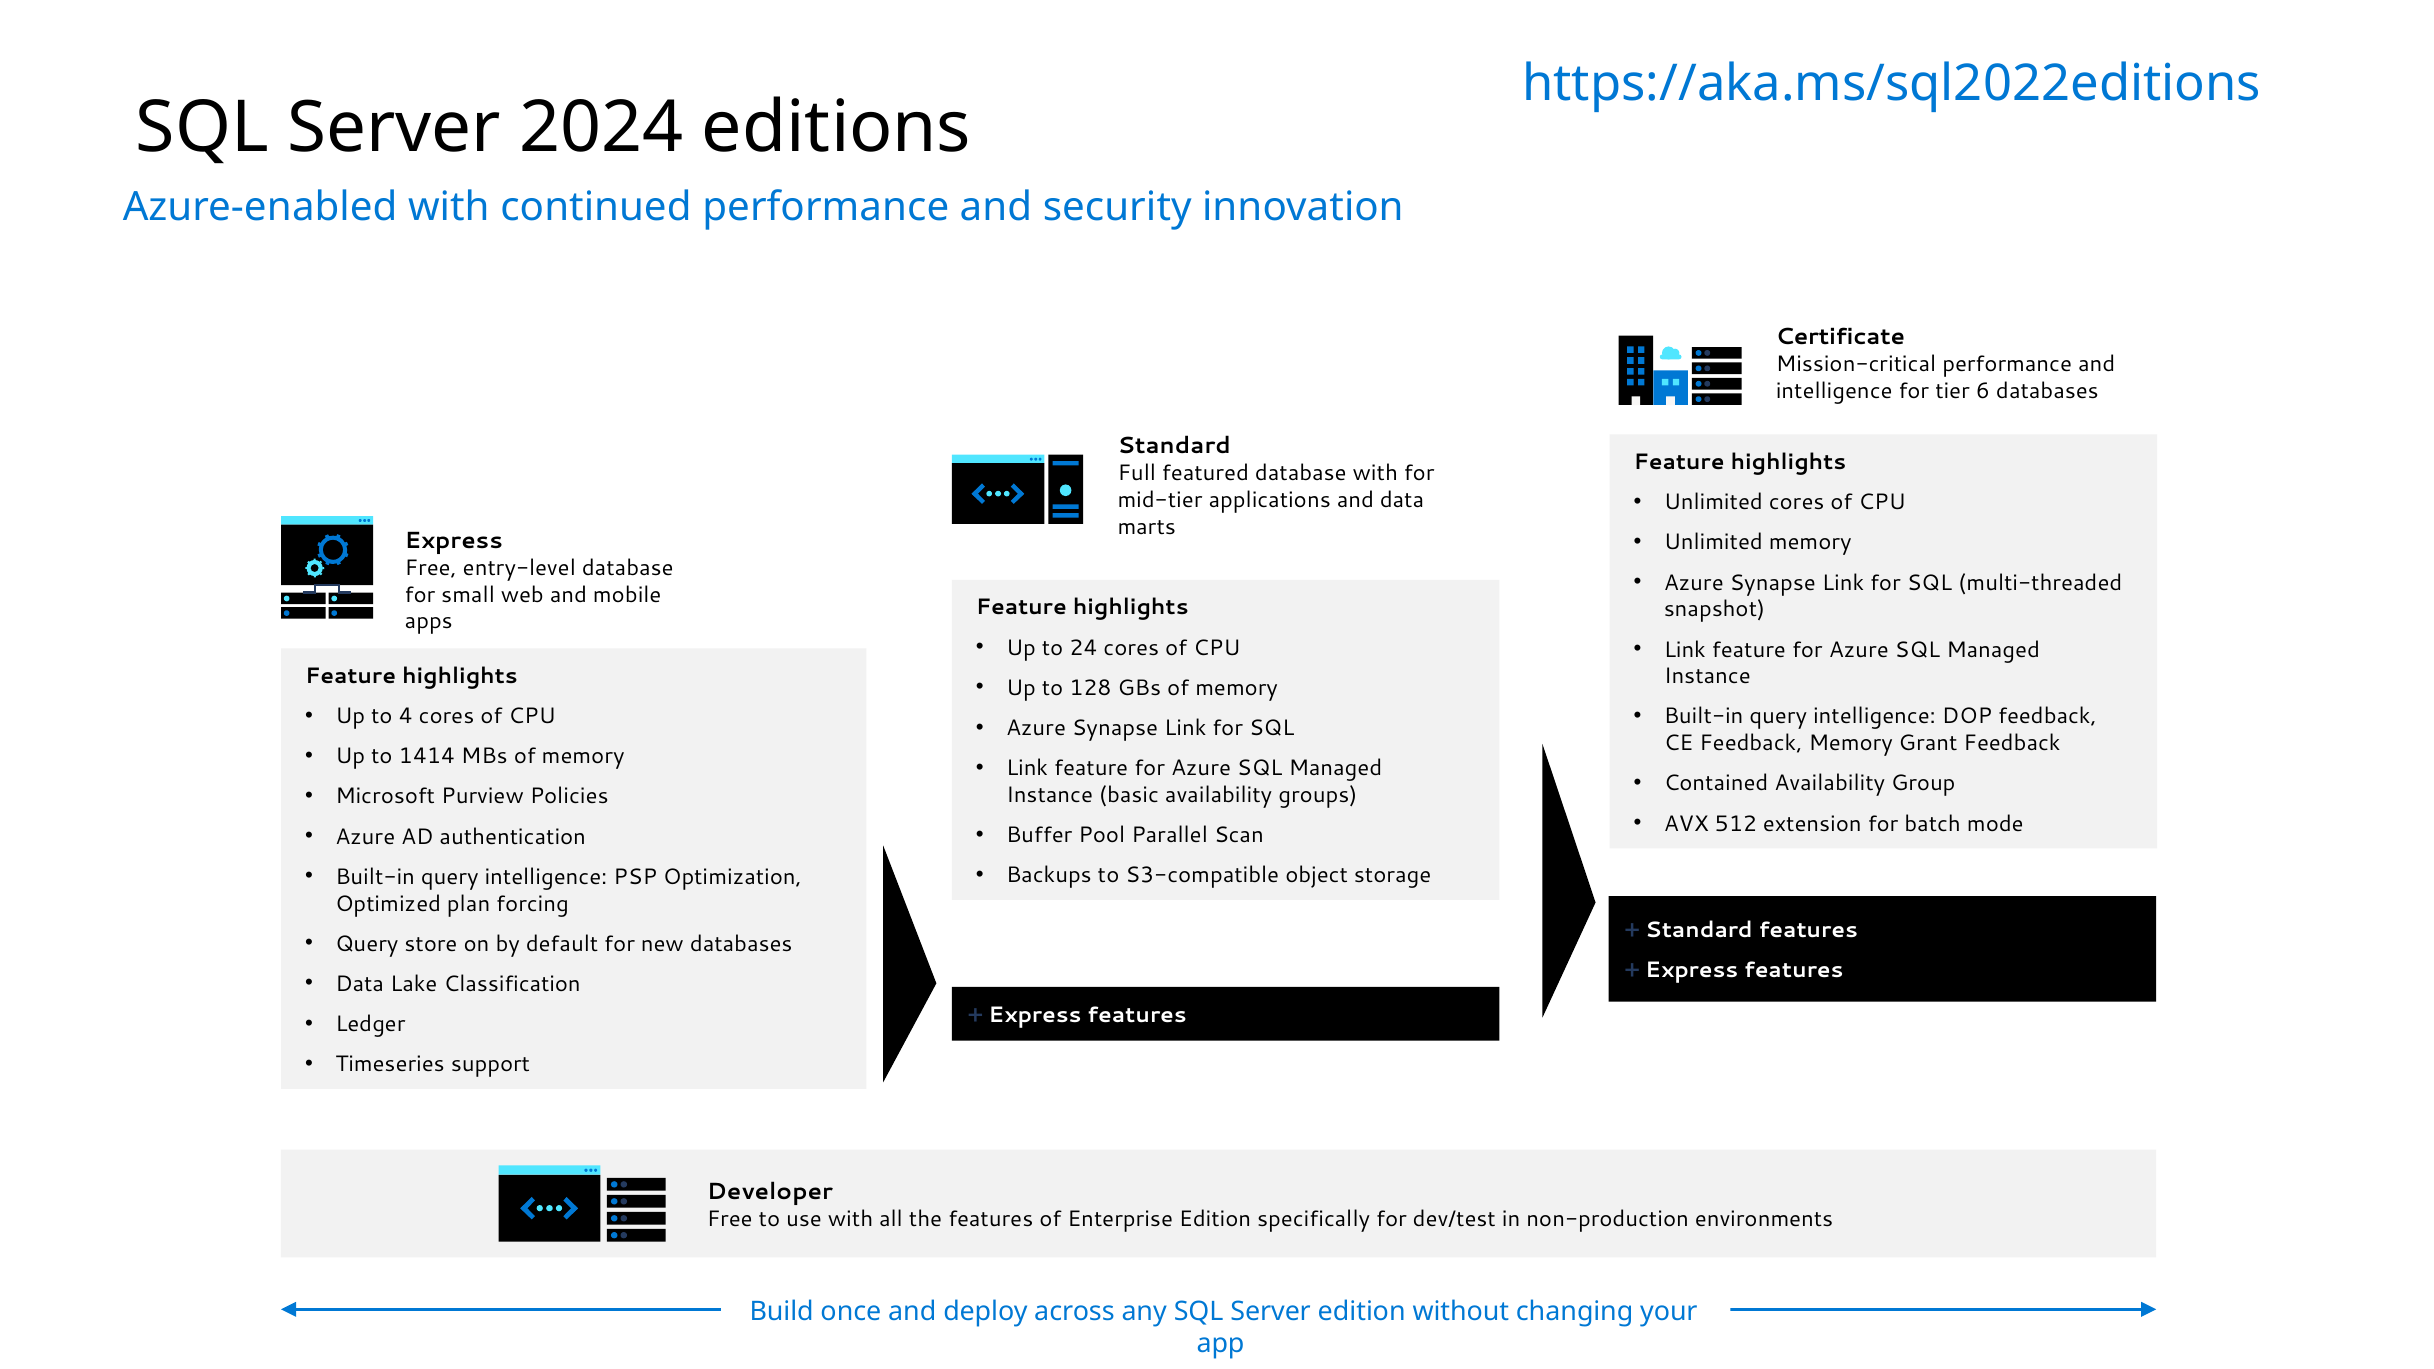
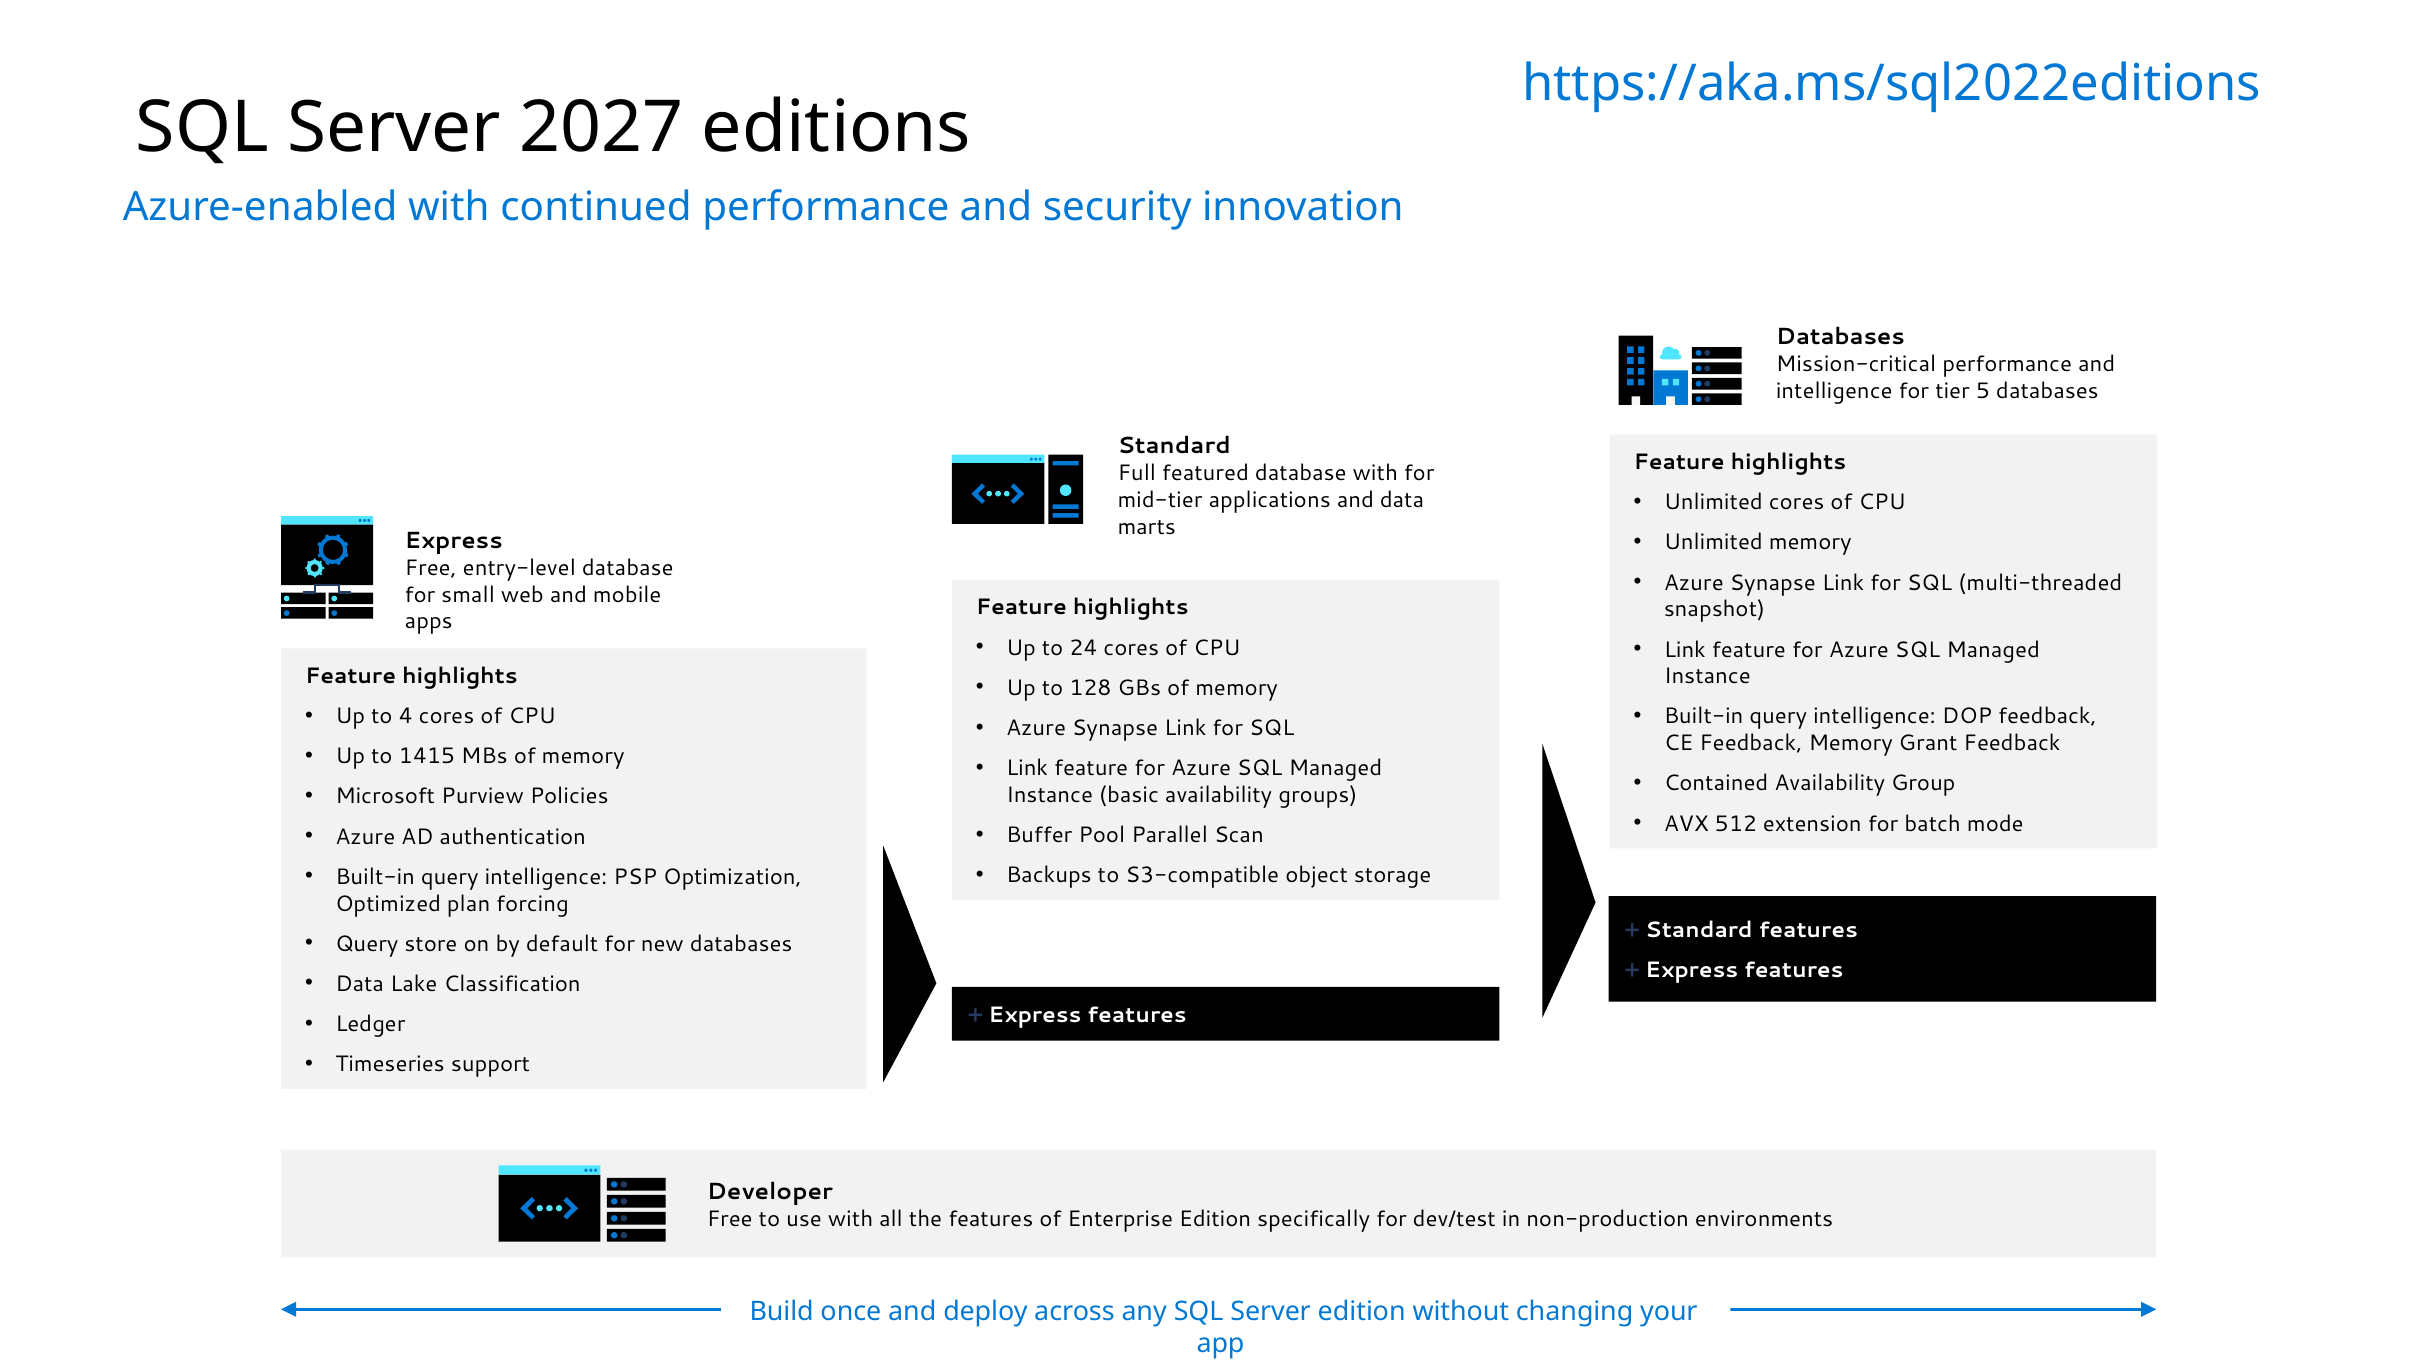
2024: 2024 -> 2027
Certificate at (1840, 337): Certificate -> Databases
6: 6 -> 5
1414: 1414 -> 1415
